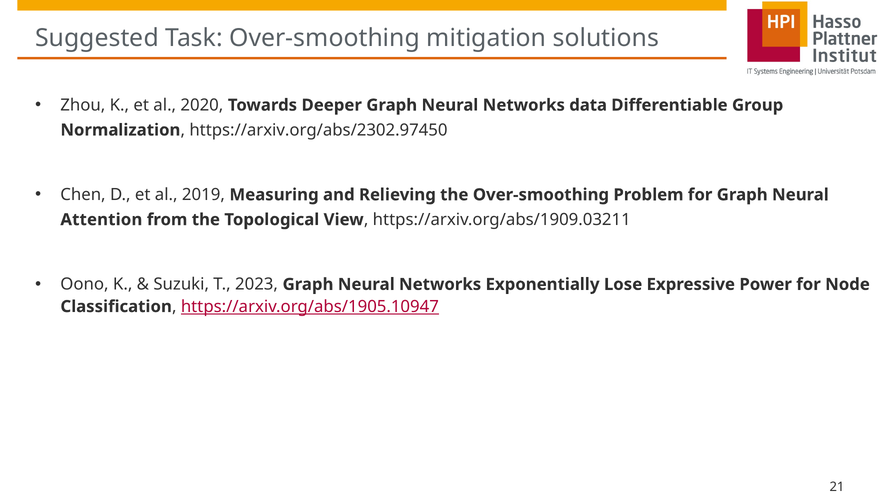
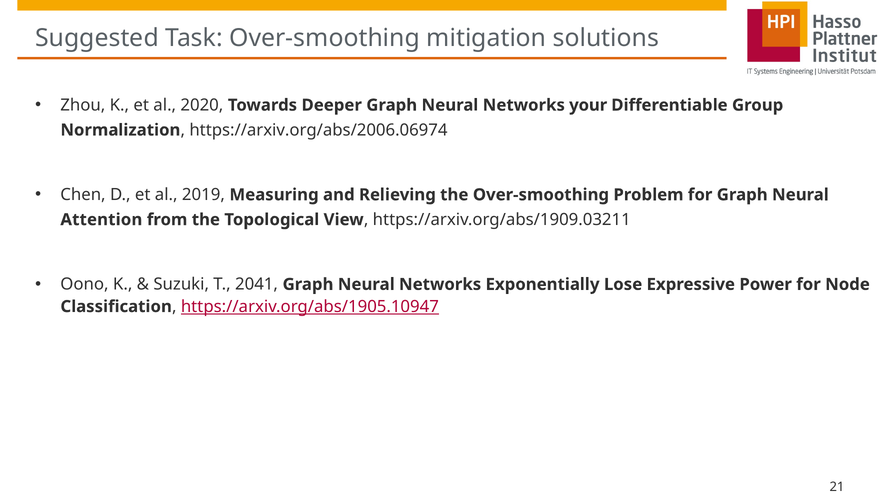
data: data -> your
https://arxiv.org/abs/2302.97450: https://arxiv.org/abs/2302.97450 -> https://arxiv.org/abs/2006.06974
2023: 2023 -> 2041
